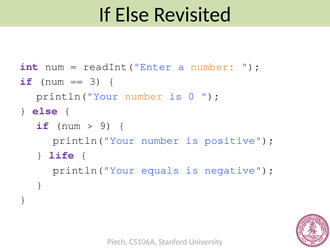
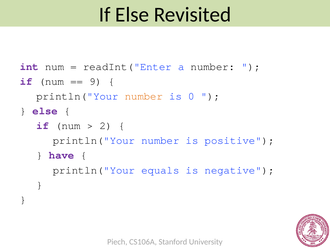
number at (213, 66) colour: orange -> black
3: 3 -> 9
9: 9 -> 2
life: life -> have
